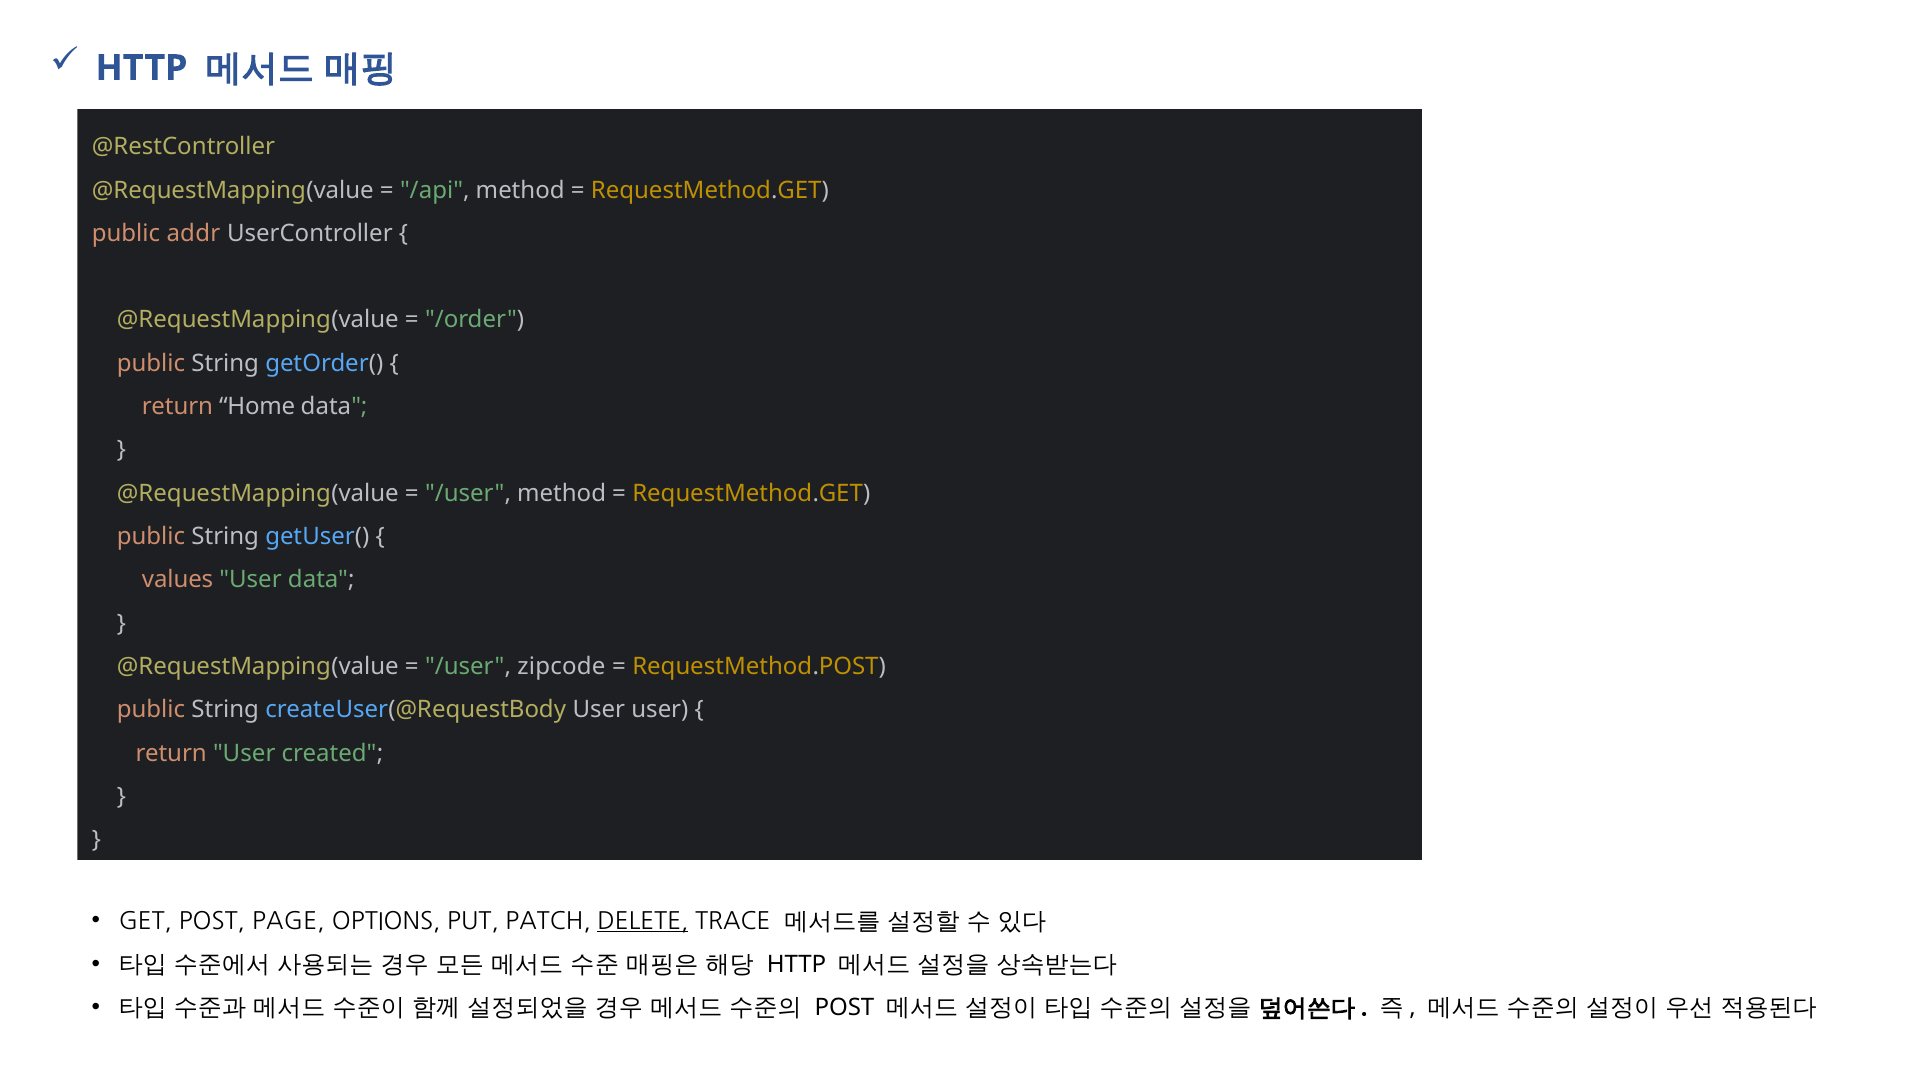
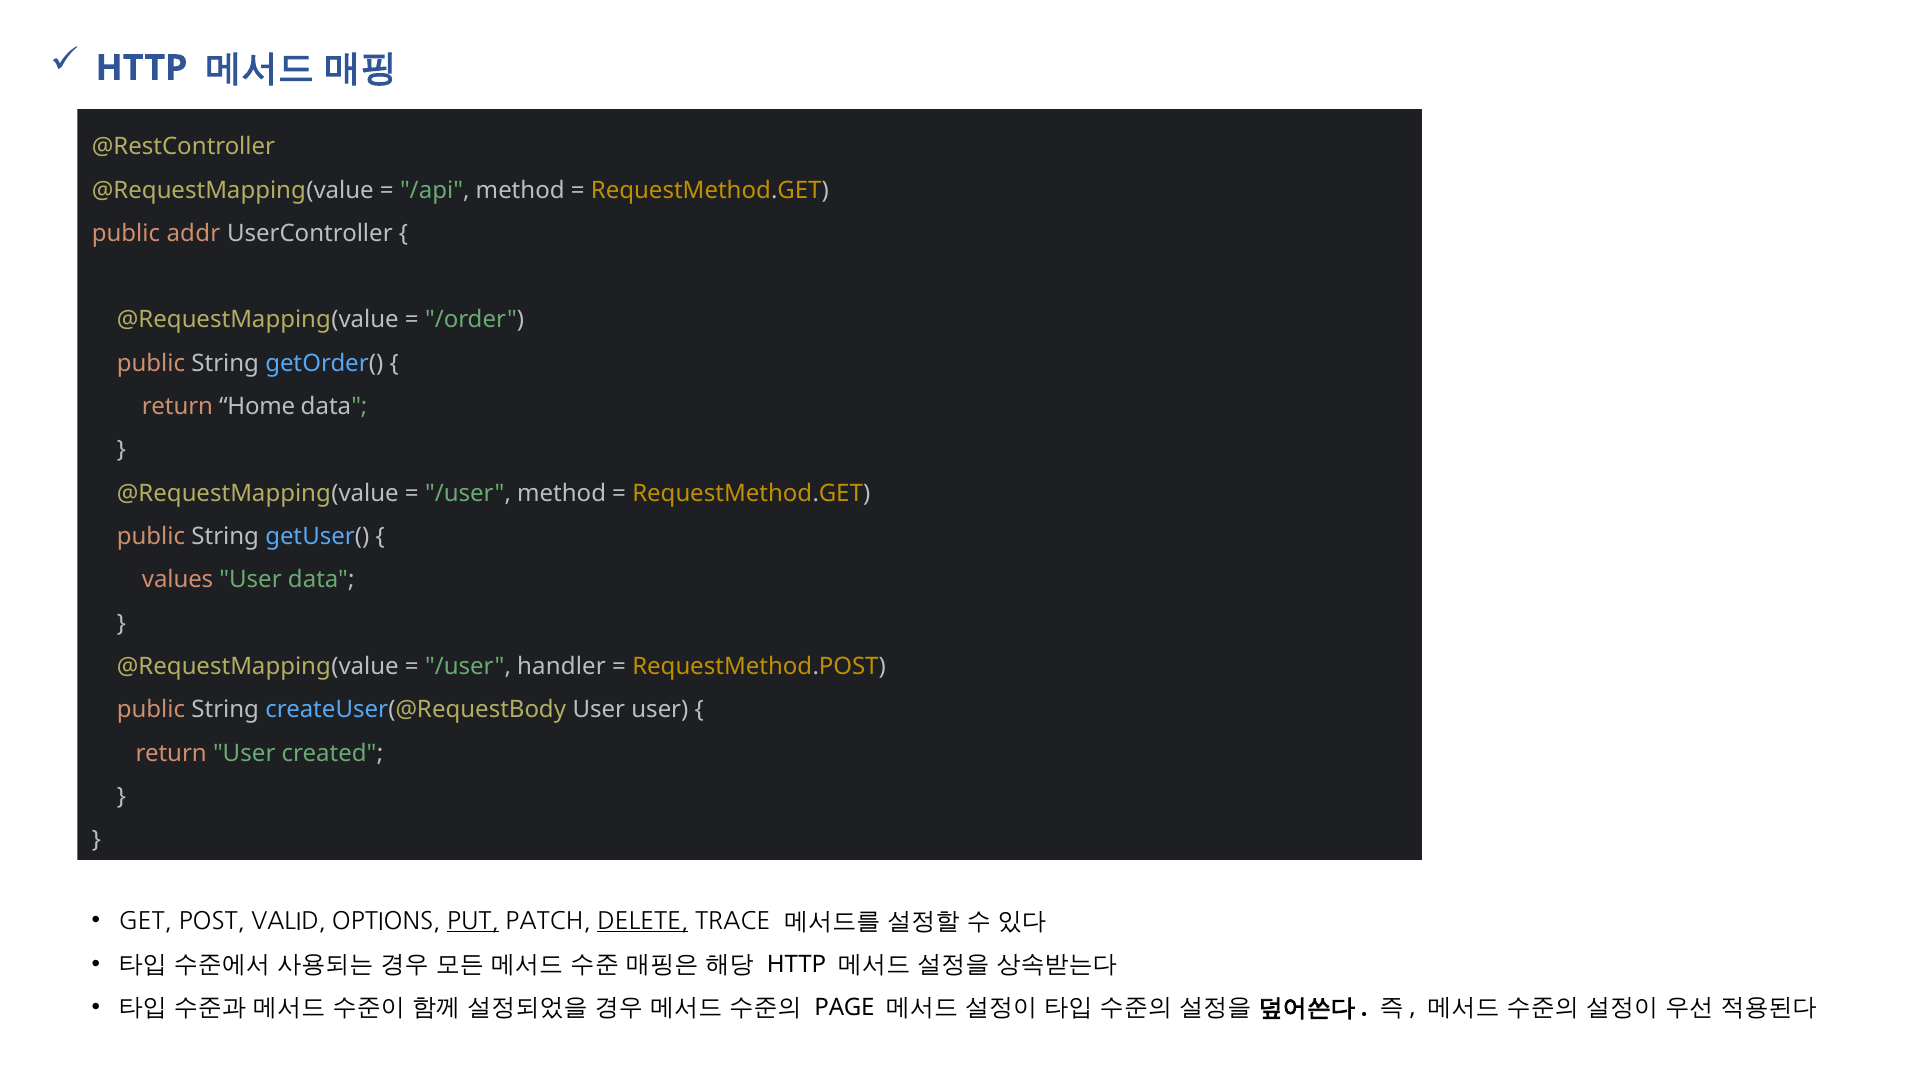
zipcode: zipcode -> handler
PAGE: PAGE -> VALID
PUT underline: none -> present
POST at (844, 1008): POST -> PAGE
